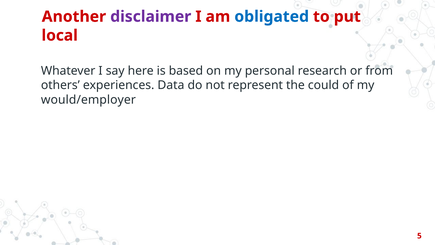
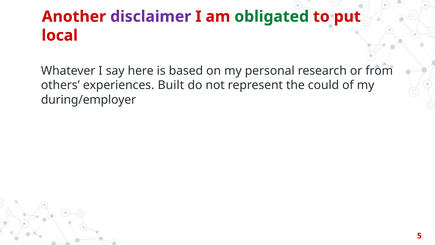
obligated colour: blue -> green
Data: Data -> Built
would/employer: would/employer -> during/employer
